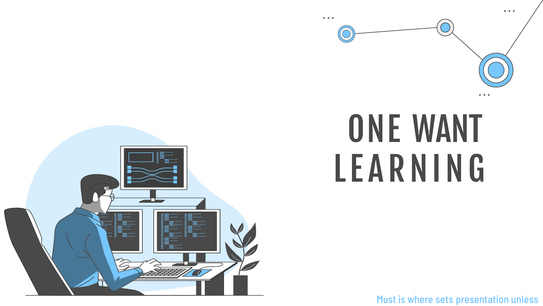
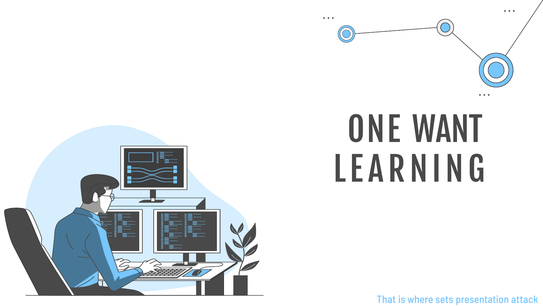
Must: Must -> That
unless: unless -> attack
